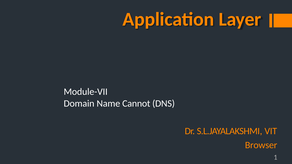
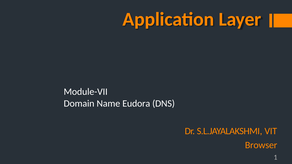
Cannot: Cannot -> Eudora
